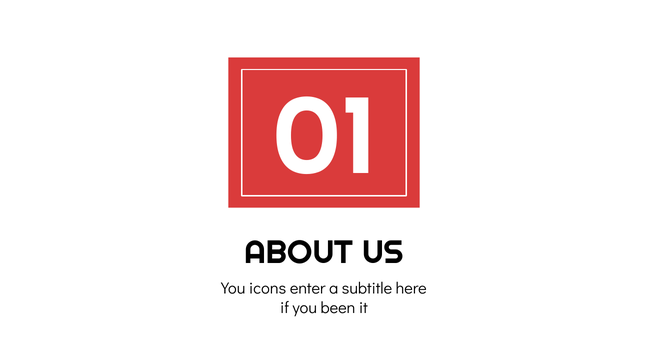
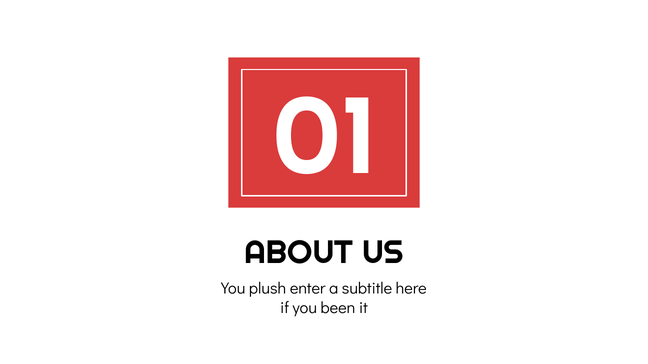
icons: icons -> plush
